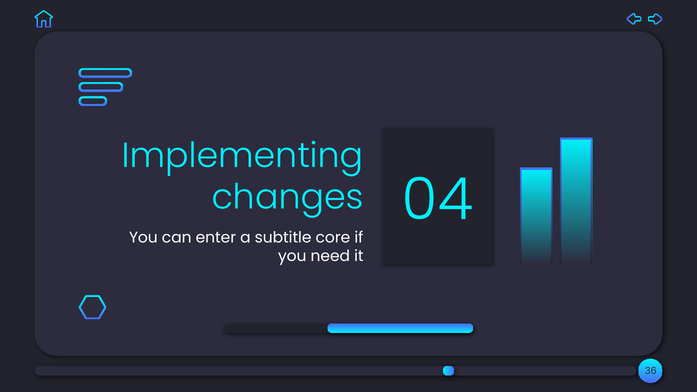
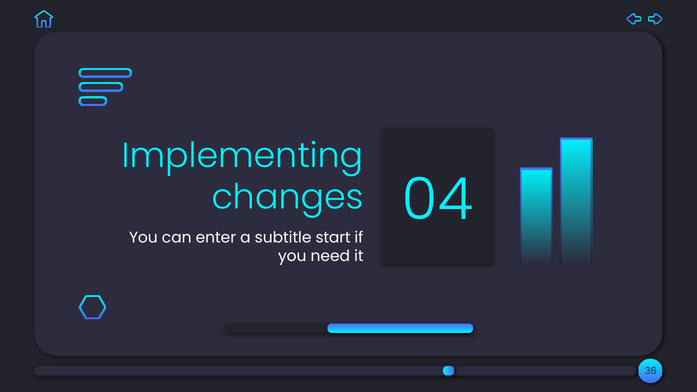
core: core -> start
